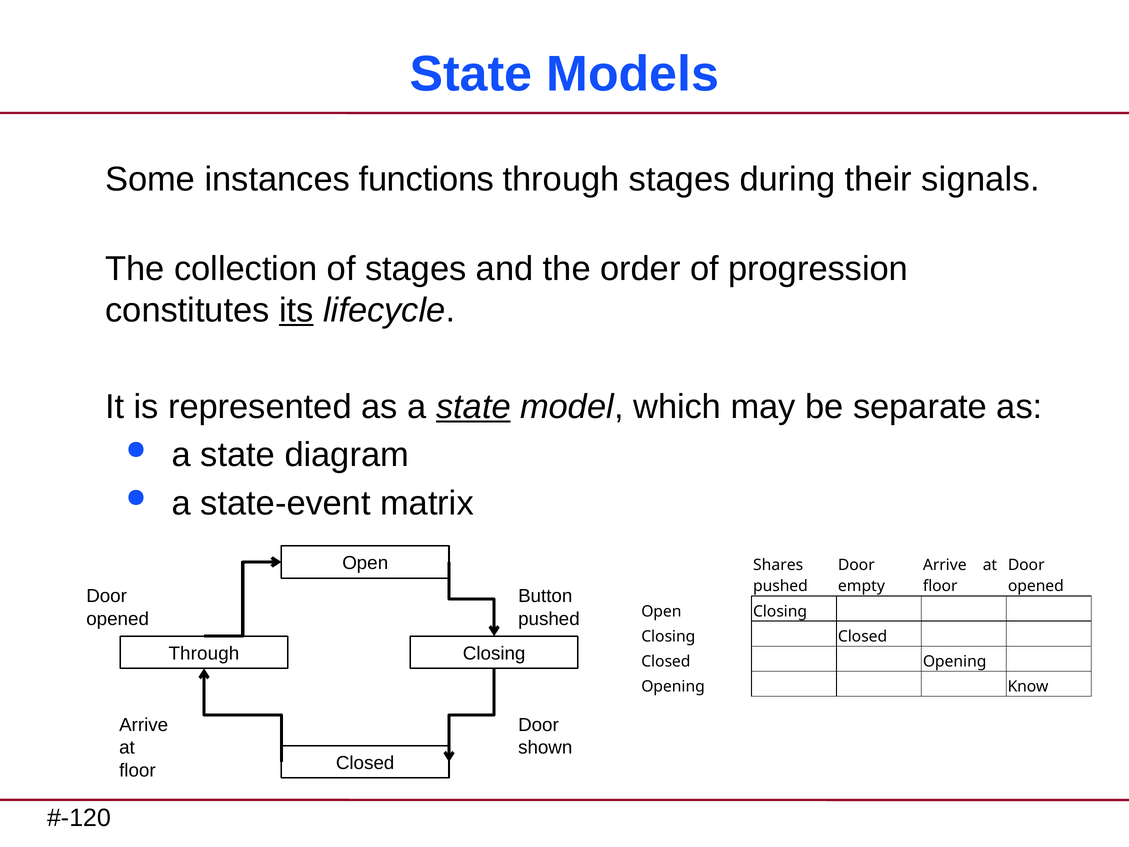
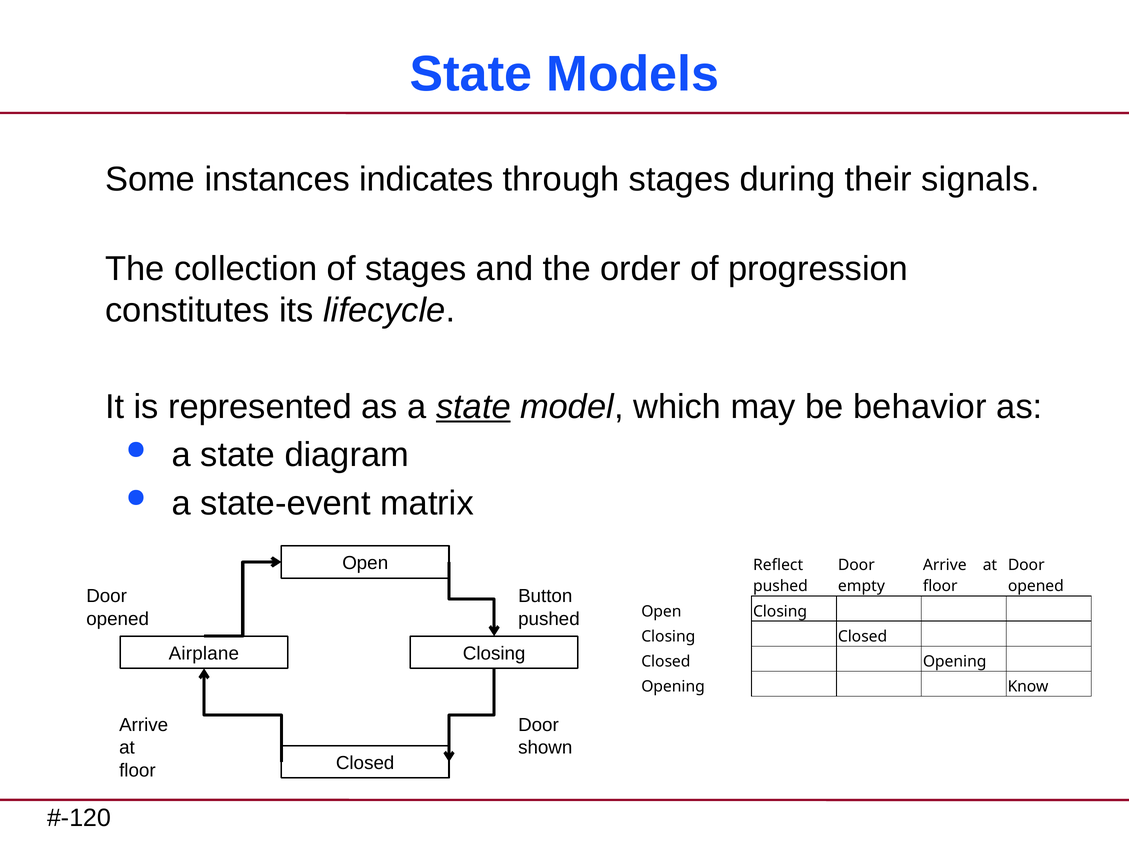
functions: functions -> indicates
its underline: present -> none
separate: separate -> behavior
Shares: Shares -> Reflect
Through at (204, 653): Through -> Airplane
